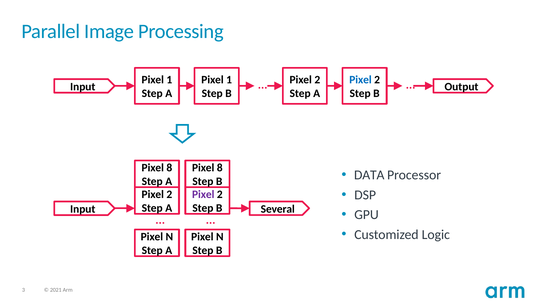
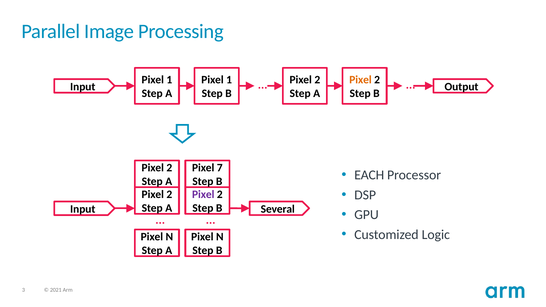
Pixel at (360, 80) colour: blue -> orange
8 at (169, 168): 8 -> 2
8 at (220, 168): 8 -> 7
DATA: DATA -> EACH
